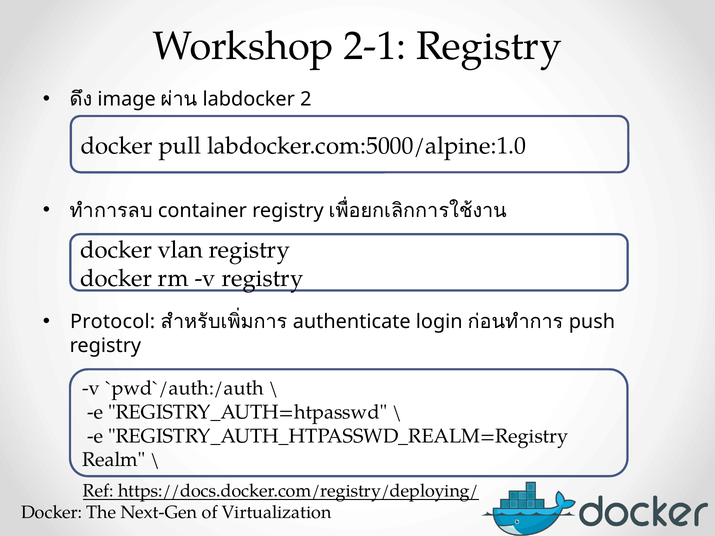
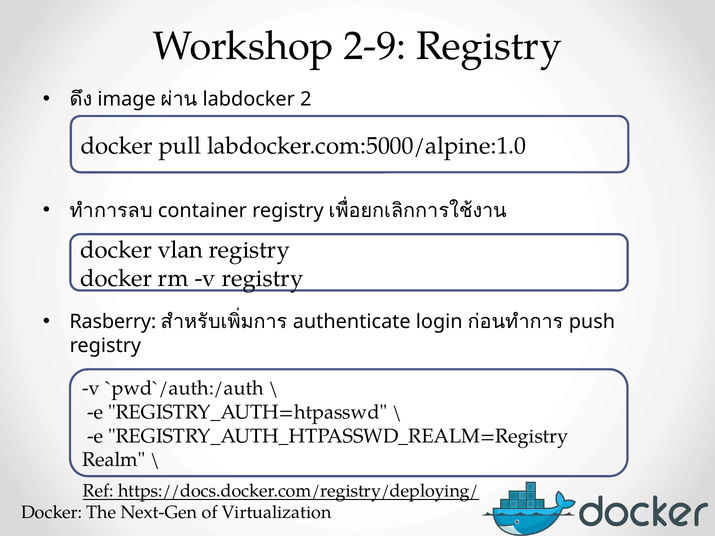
2-1: 2-1 -> 2-9
Protocol: Protocol -> Rasberry
